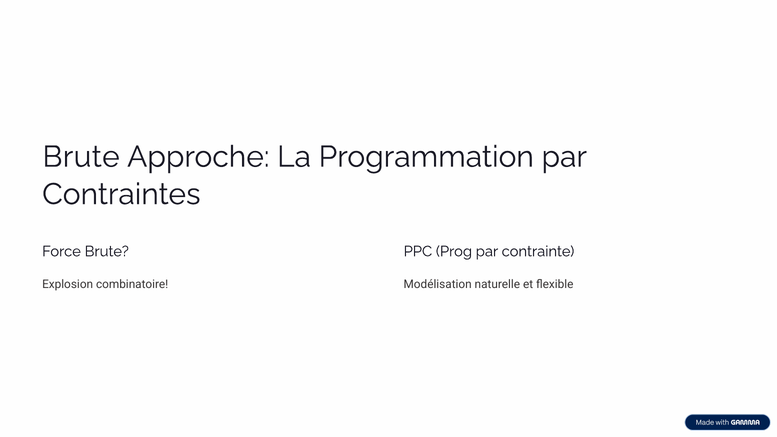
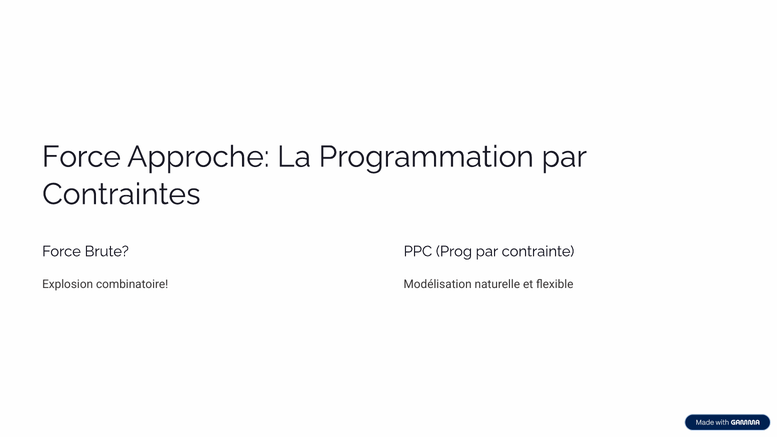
Brute at (81, 157): Brute -> Force
